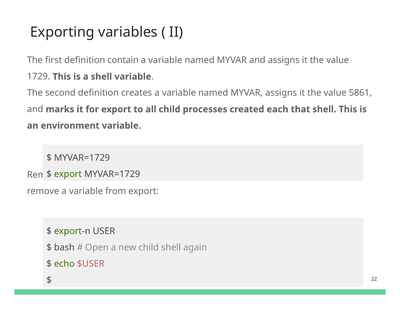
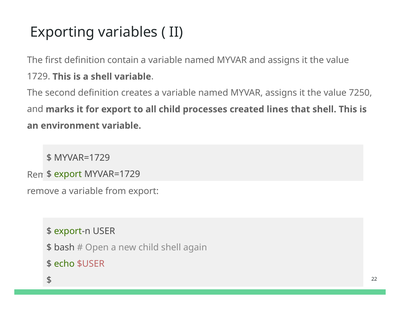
5861: 5861 -> 7250
each: each -> lines
